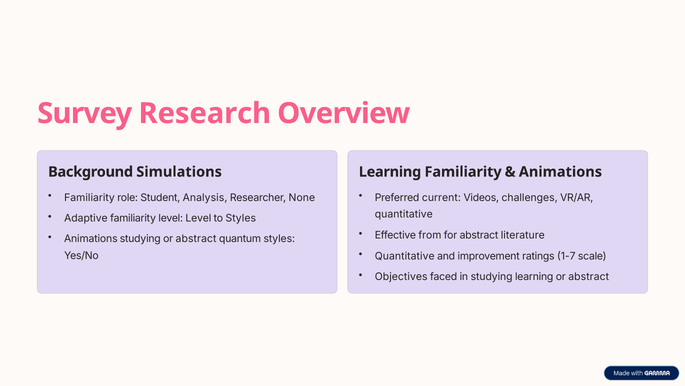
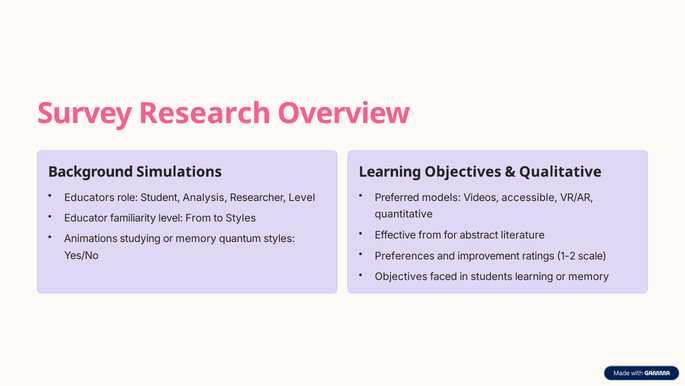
Learning Familiarity: Familiarity -> Objectives
Animations at (560, 172): Animations -> Qualitative
Familiarity at (89, 197): Familiarity -> Educators
Researcher None: None -> Level
current: current -> models
challenges: challenges -> accessible
Adaptive: Adaptive -> Educator
level Level: Level -> From
studying or abstract: abstract -> memory
Quantitative at (405, 256): Quantitative -> Preferences
1-7: 1-7 -> 1-2
in studying: studying -> students
learning or abstract: abstract -> memory
